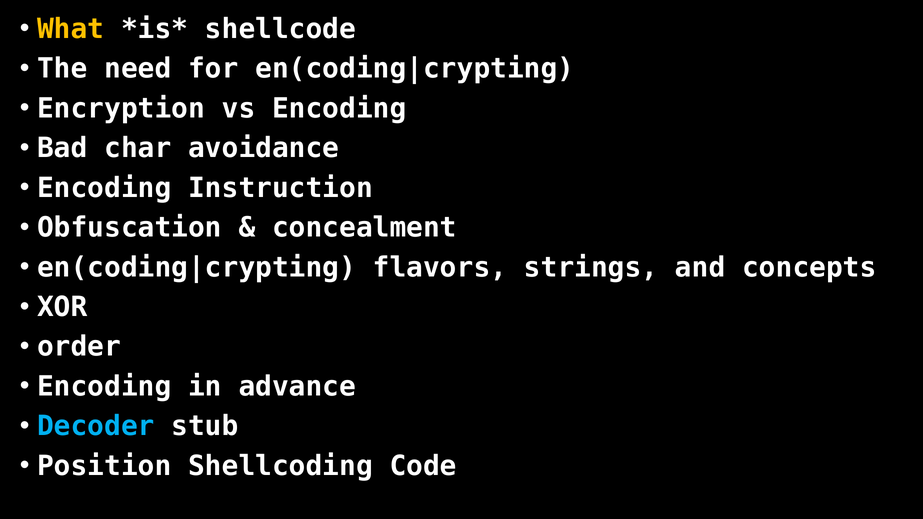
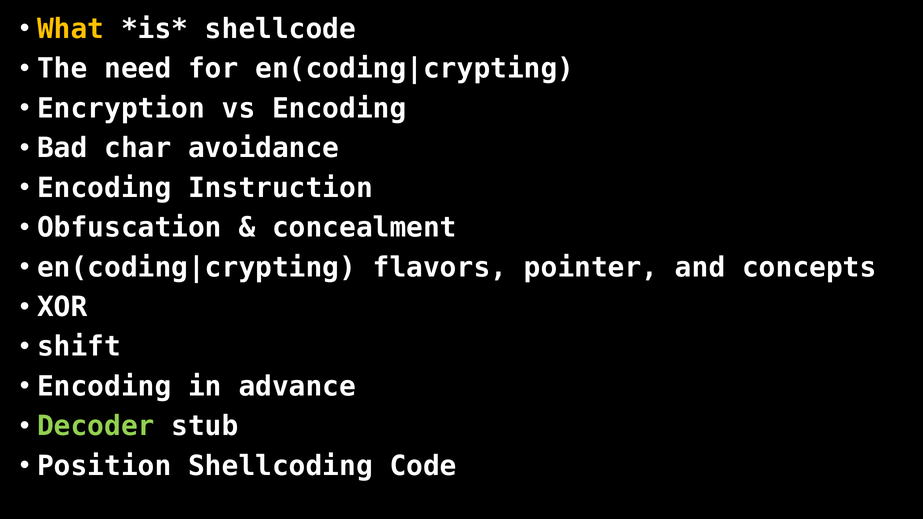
strings: strings -> pointer
order: order -> shift
Decoder colour: light blue -> light green
